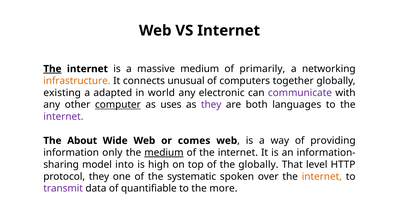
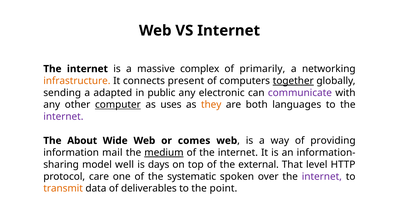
The at (52, 69) underline: present -> none
massive medium: medium -> complex
unusual: unusual -> present
together underline: none -> present
existing: existing -> sending
world: world -> public
they at (211, 105) colour: purple -> orange
only: only -> mail
into: into -> well
high: high -> days
the globally: globally -> external
protocol they: they -> care
internet at (322, 177) colour: orange -> purple
transmit colour: purple -> orange
quantifiable: quantifiable -> deliverables
more: more -> point
